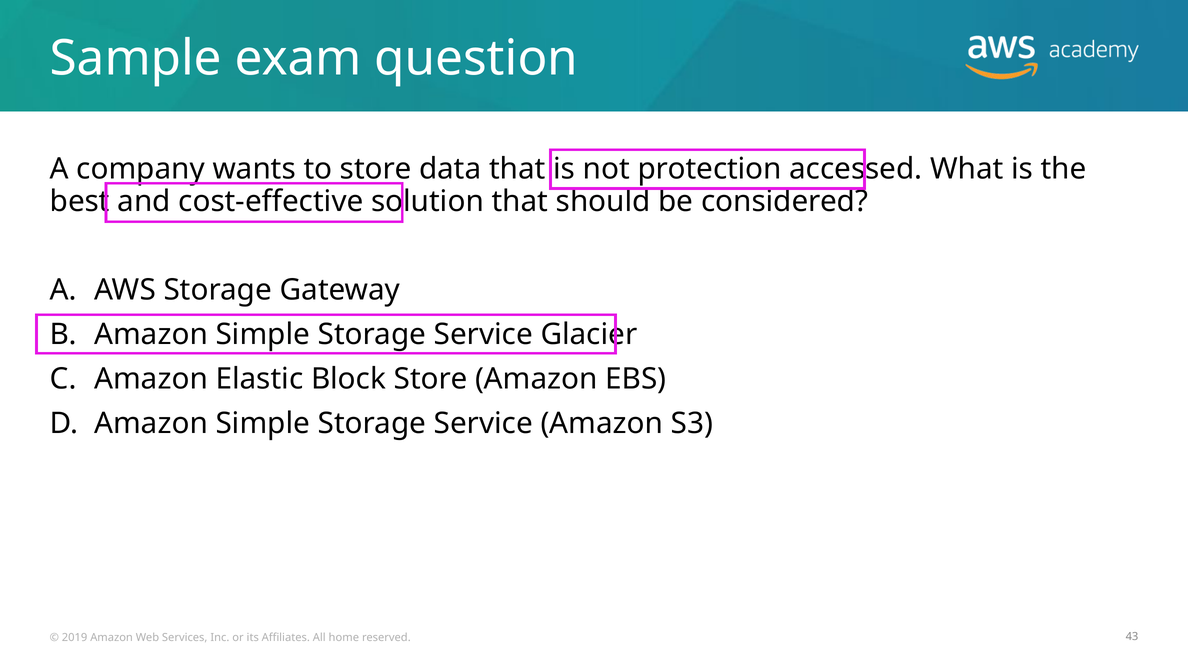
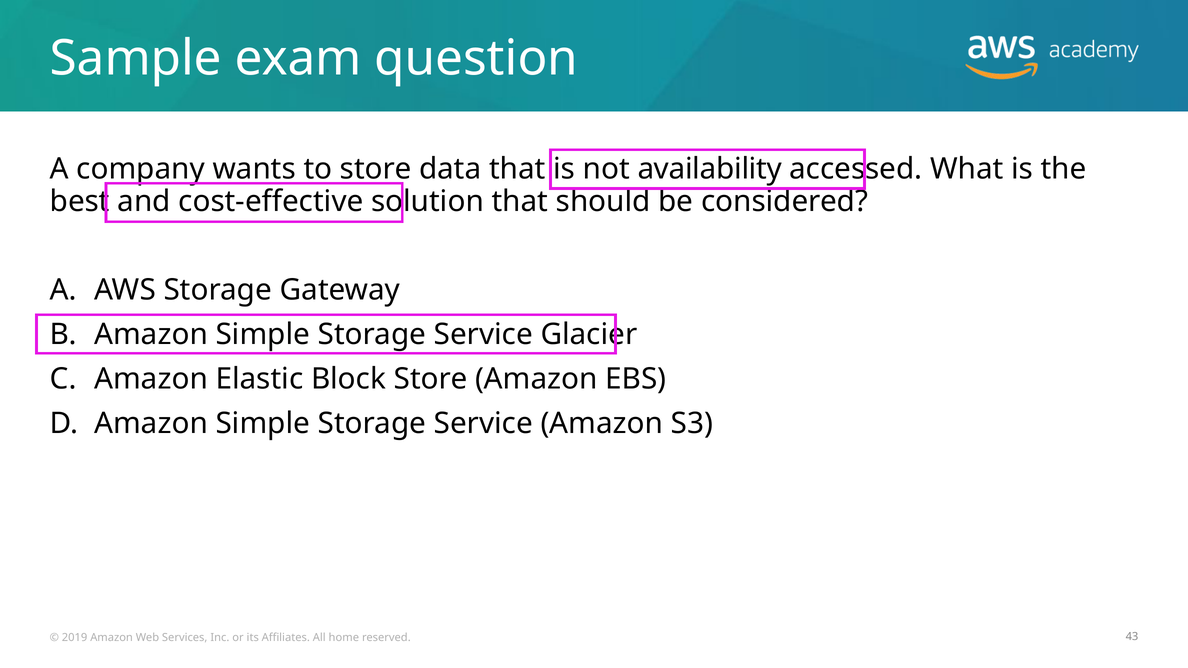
protection: protection -> availability
